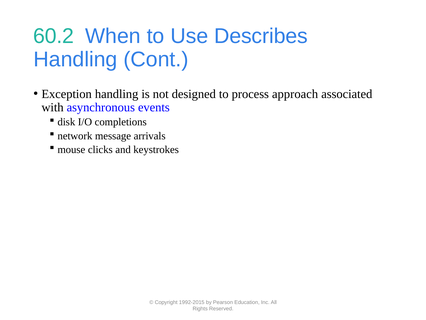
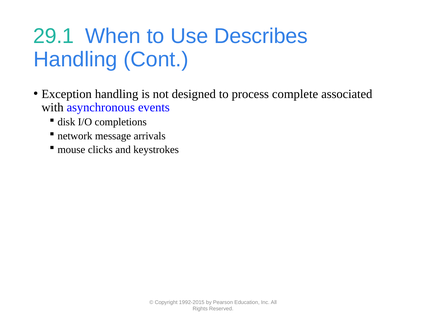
60.2: 60.2 -> 29.1
approach: approach -> complete
